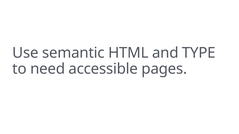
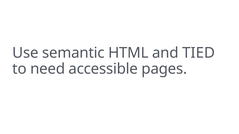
TYPE: TYPE -> TIED
